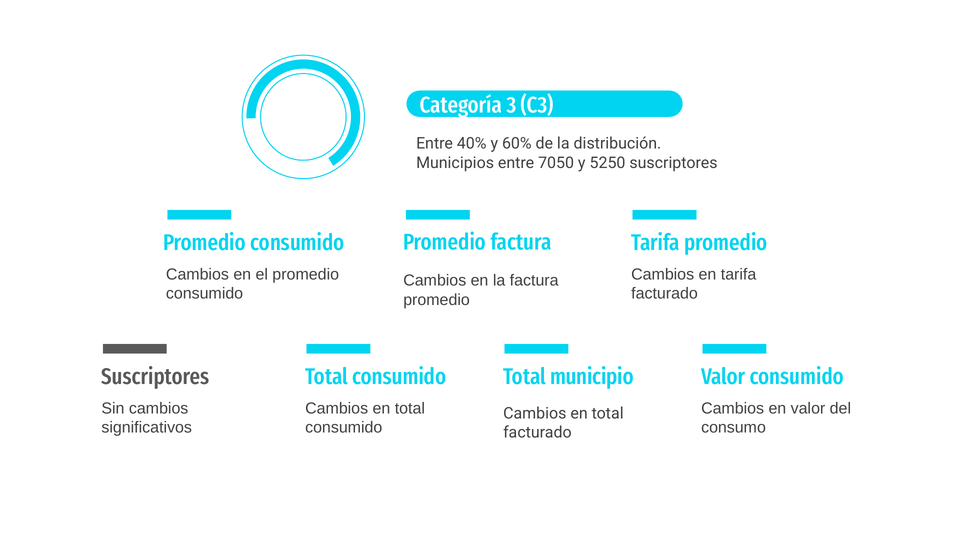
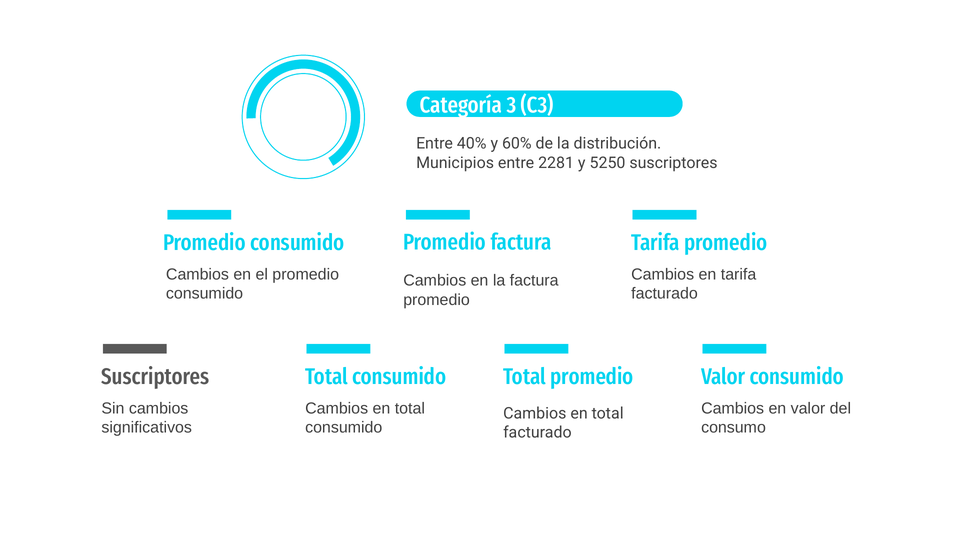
7050: 7050 -> 2281
Total municipio: municipio -> promedio
